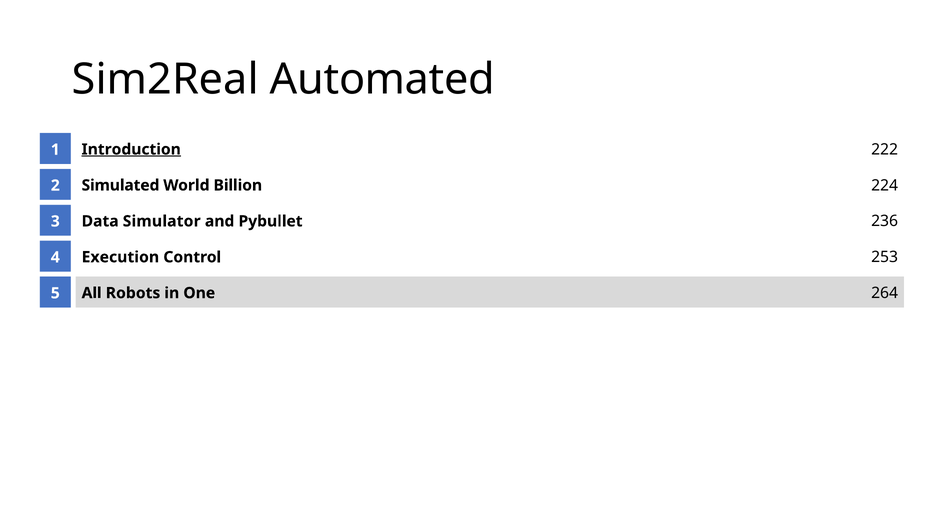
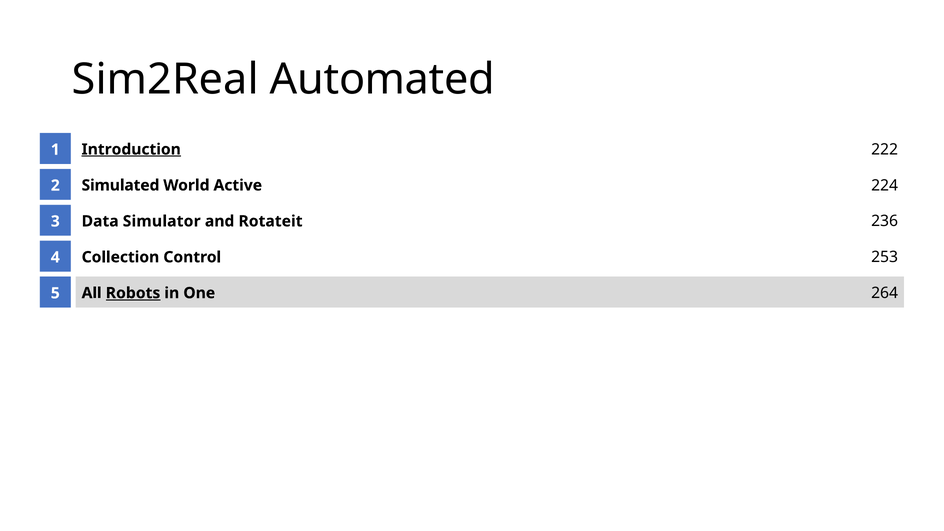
Billion: Billion -> Active
Pybullet: Pybullet -> Rotateit
Execution: Execution -> Collection
Robots underline: none -> present
